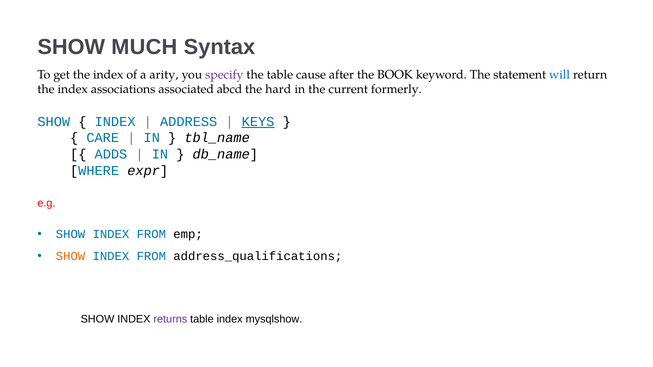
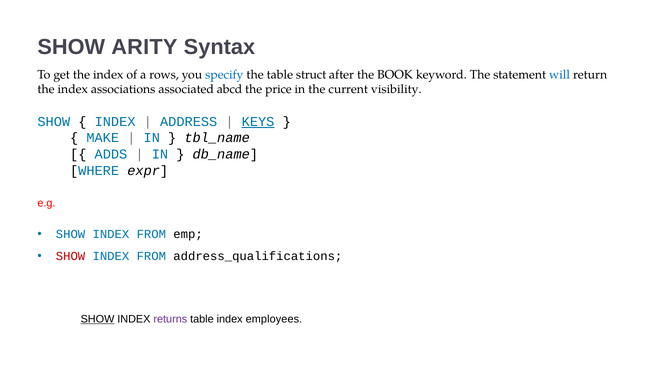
MUCH: MUCH -> ARITY
arity: arity -> rows
specify colour: purple -> blue
cause: cause -> struct
hard: hard -> price
formerly: formerly -> visibility
CARE: CARE -> MAKE
SHOW at (71, 256) colour: orange -> red
SHOW at (98, 319) underline: none -> present
mysqlshow: mysqlshow -> employees
